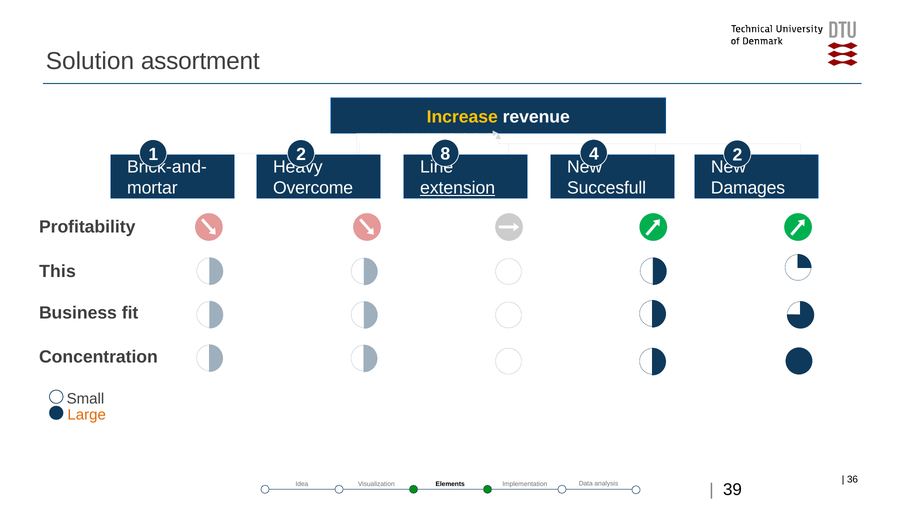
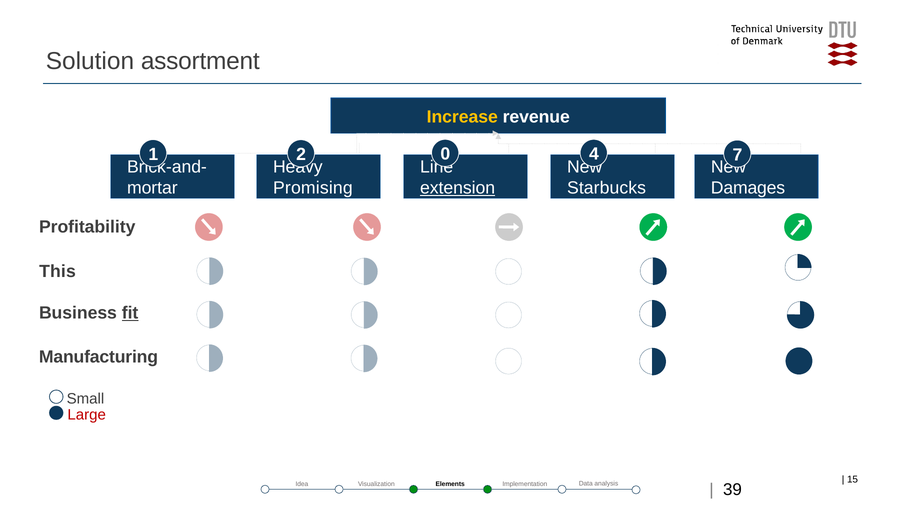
8: 8 -> 0
4 2: 2 -> 7
Overcome: Overcome -> Promising
Succesfull: Succesfull -> Starbucks
fit underline: none -> present
Concentration: Concentration -> Manufacturing
Large colour: orange -> red
36: 36 -> 15
